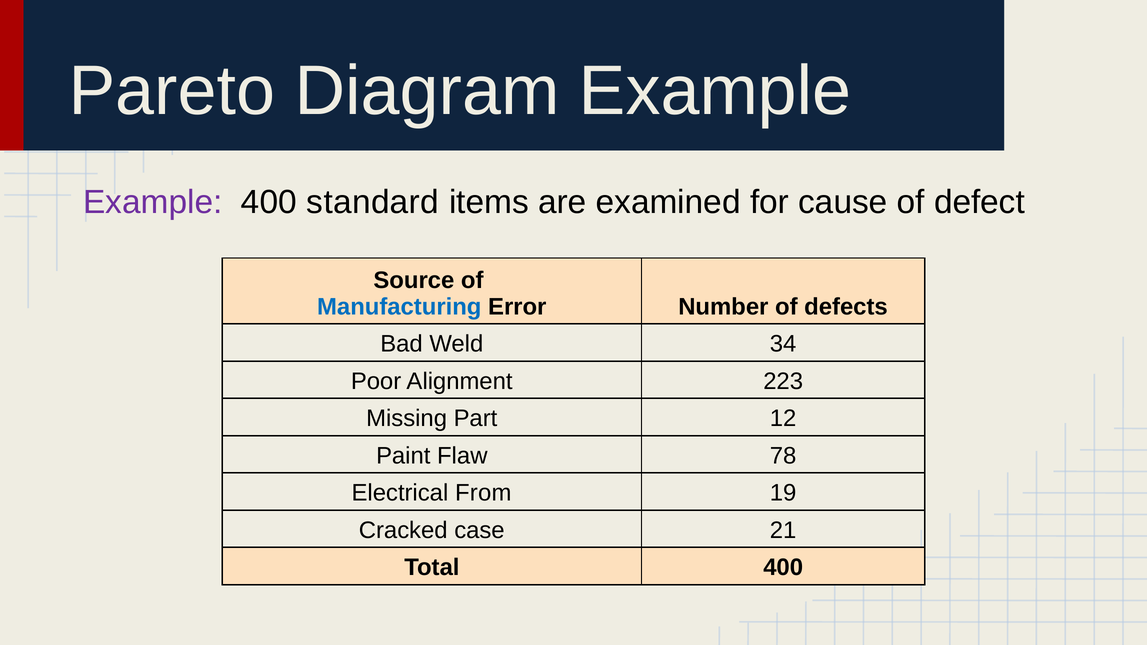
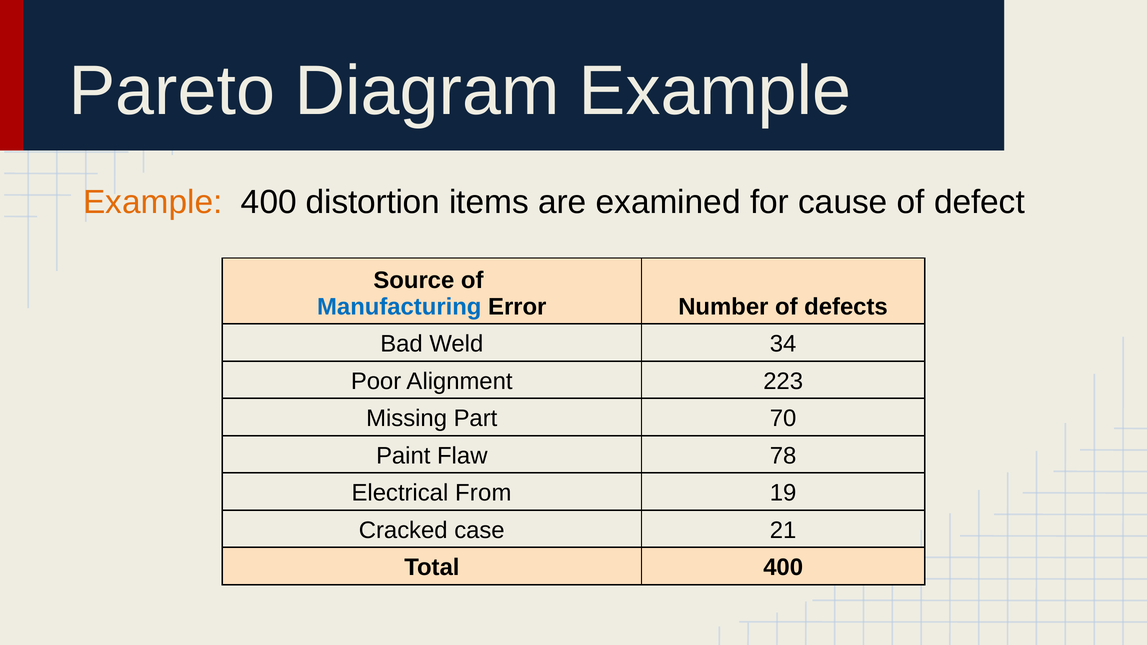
Example at (153, 202) colour: purple -> orange
standard: standard -> distortion
12: 12 -> 70
